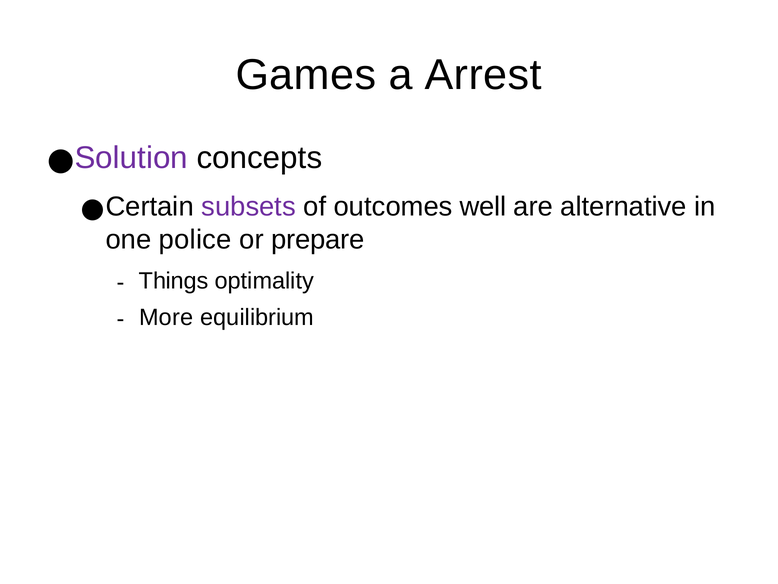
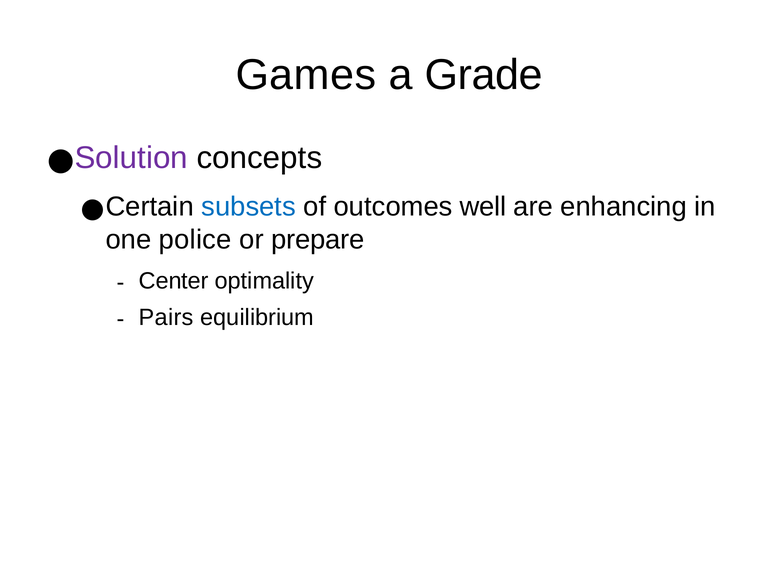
Arrest: Arrest -> Grade
subsets colour: purple -> blue
alternative: alternative -> enhancing
Things: Things -> Center
More: More -> Pairs
